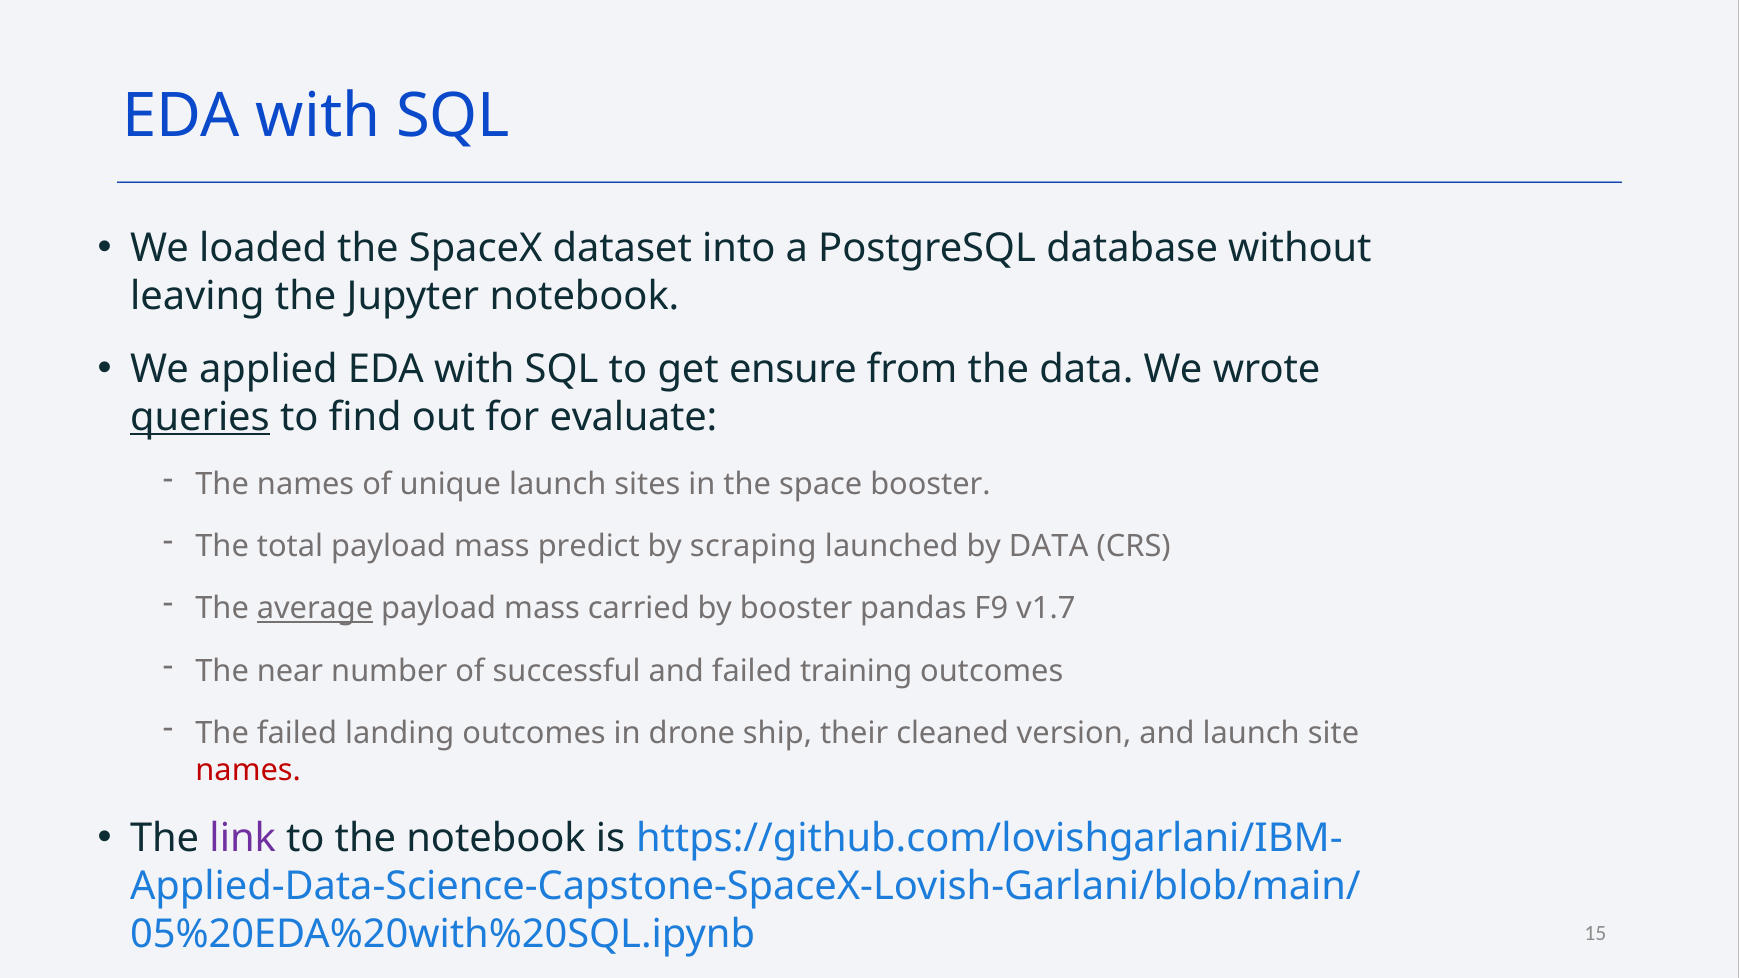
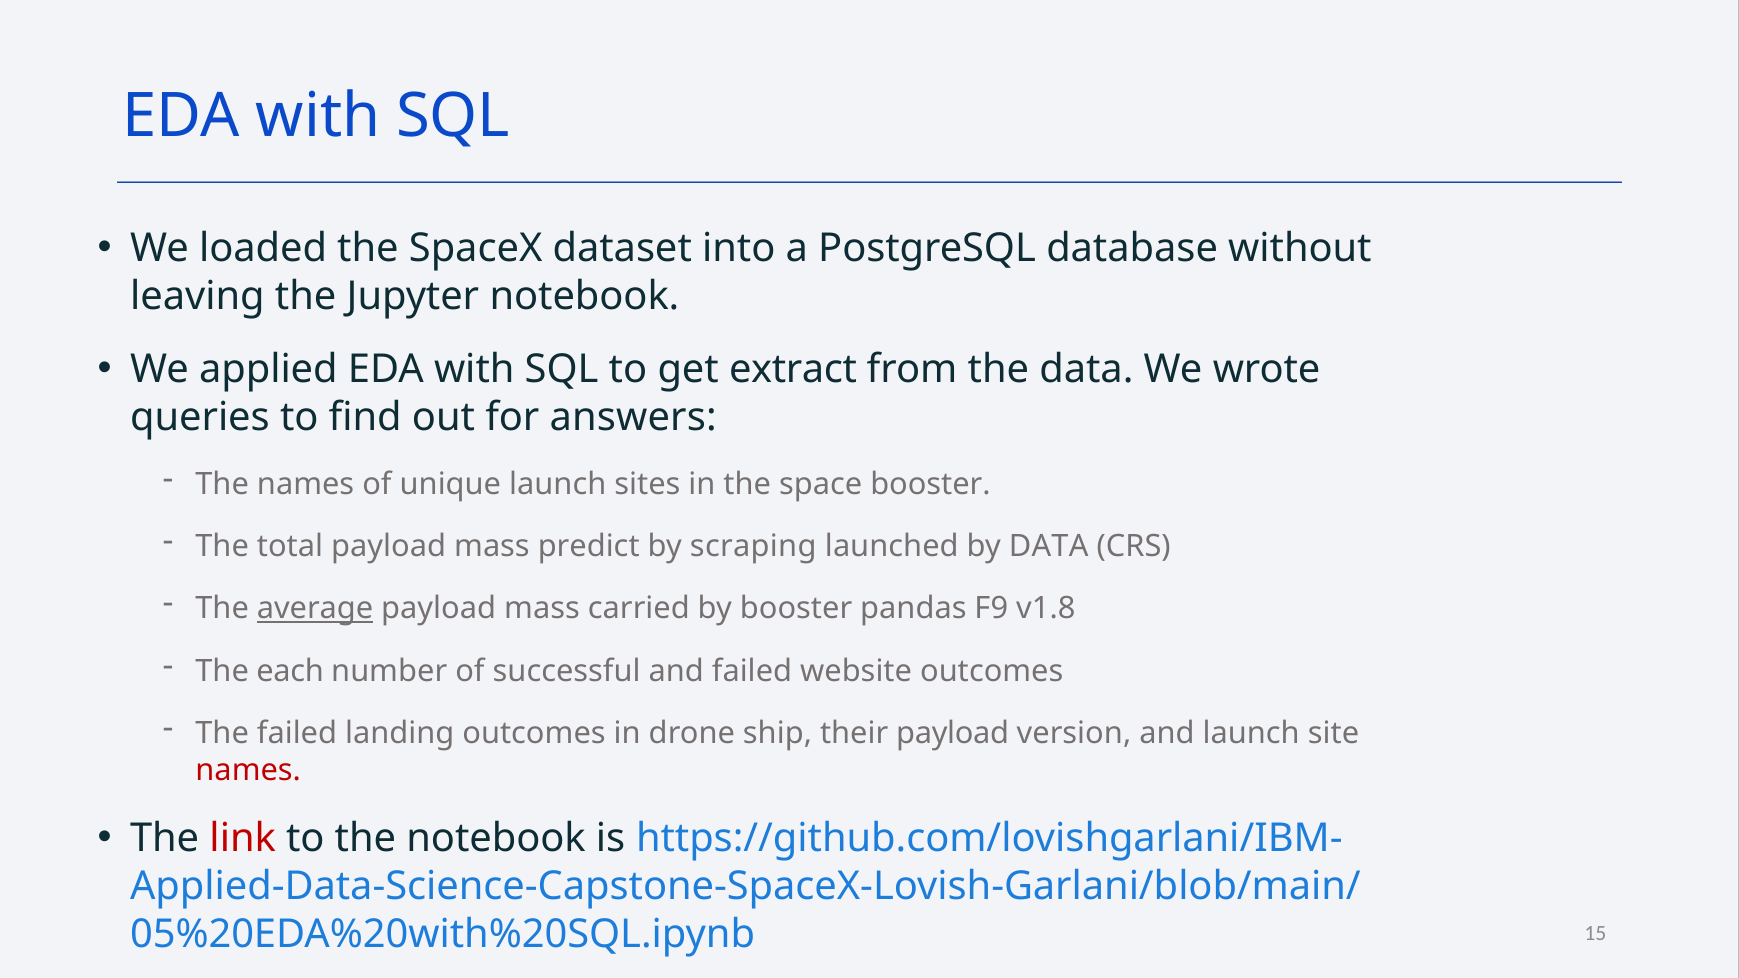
ensure: ensure -> extract
queries underline: present -> none
evaluate: evaluate -> answers
v1.7: v1.7 -> v1.8
near: near -> each
training: training -> website
their cleaned: cleaned -> payload
link colour: purple -> red
